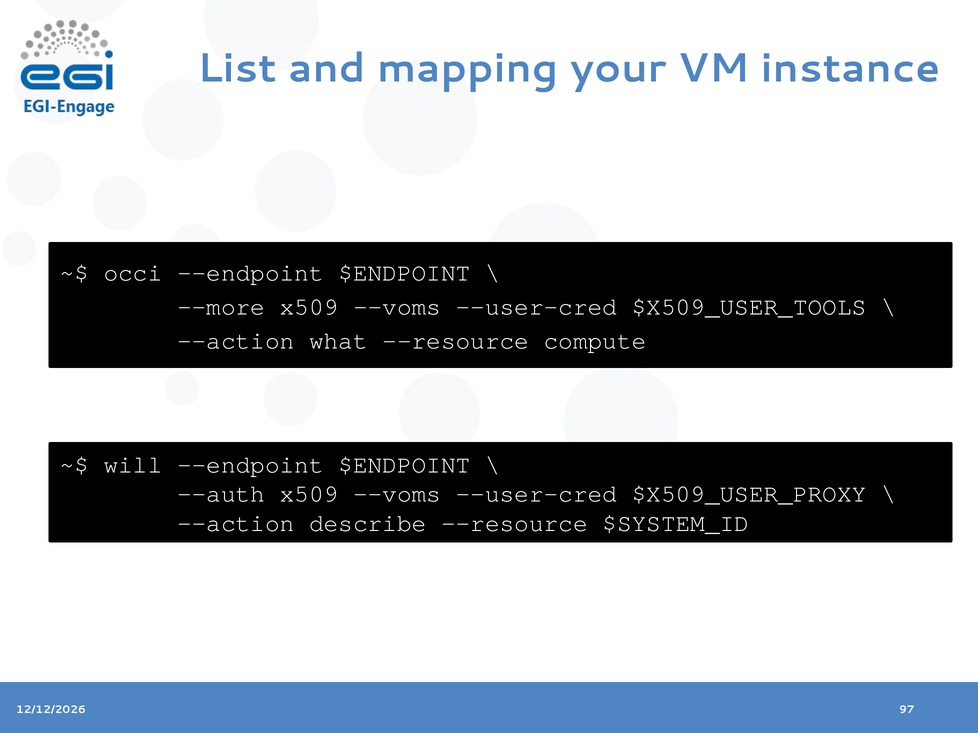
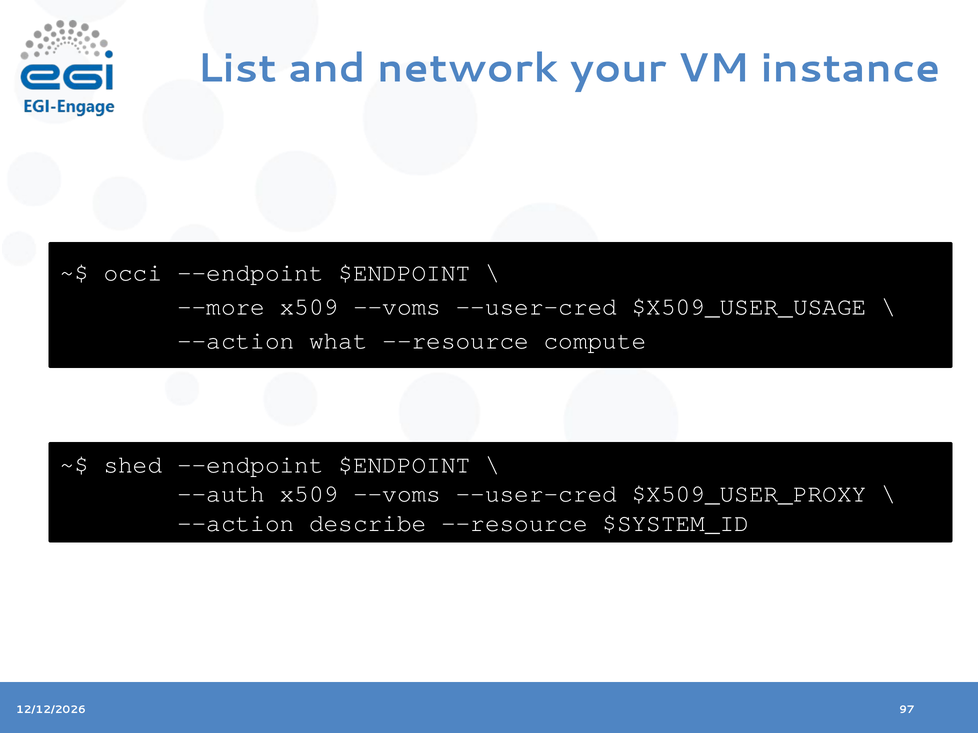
mapping: mapping -> network
$X509_USER_TOOLS: $X509_USER_TOOLS -> $X509_USER_USAGE
will: will -> shed
